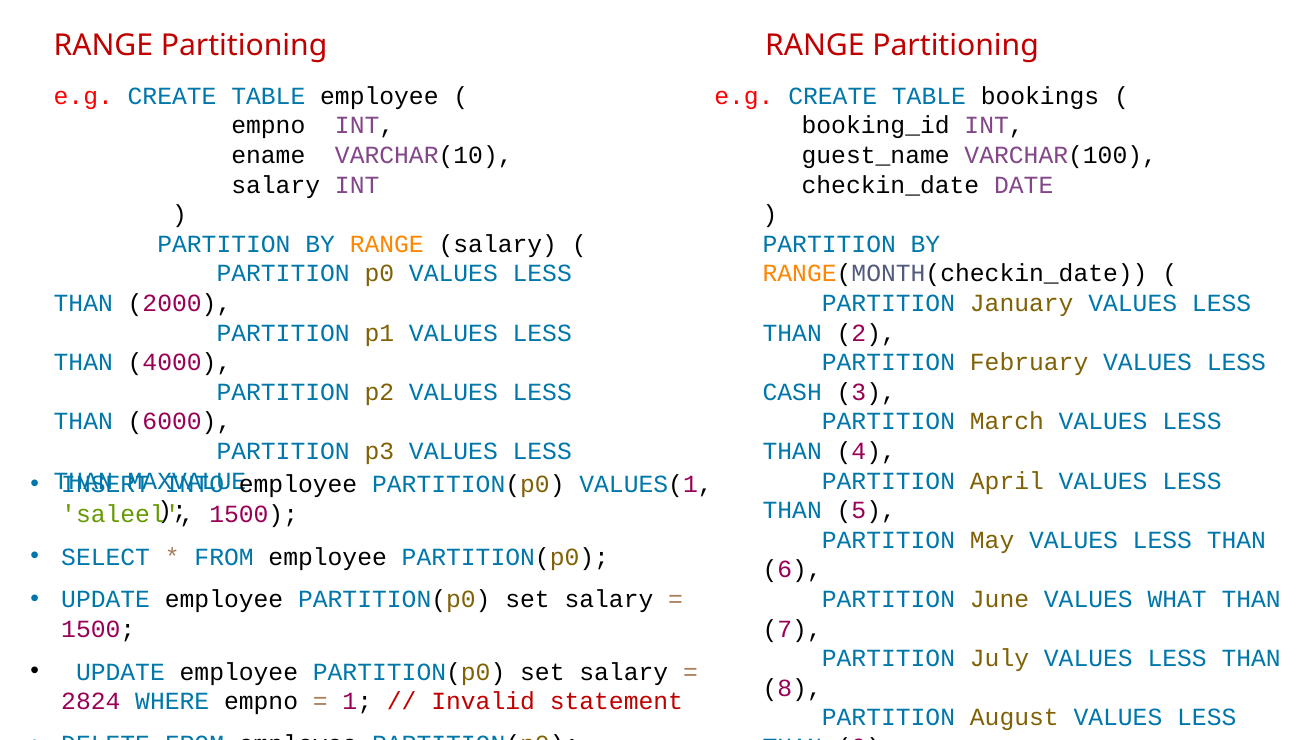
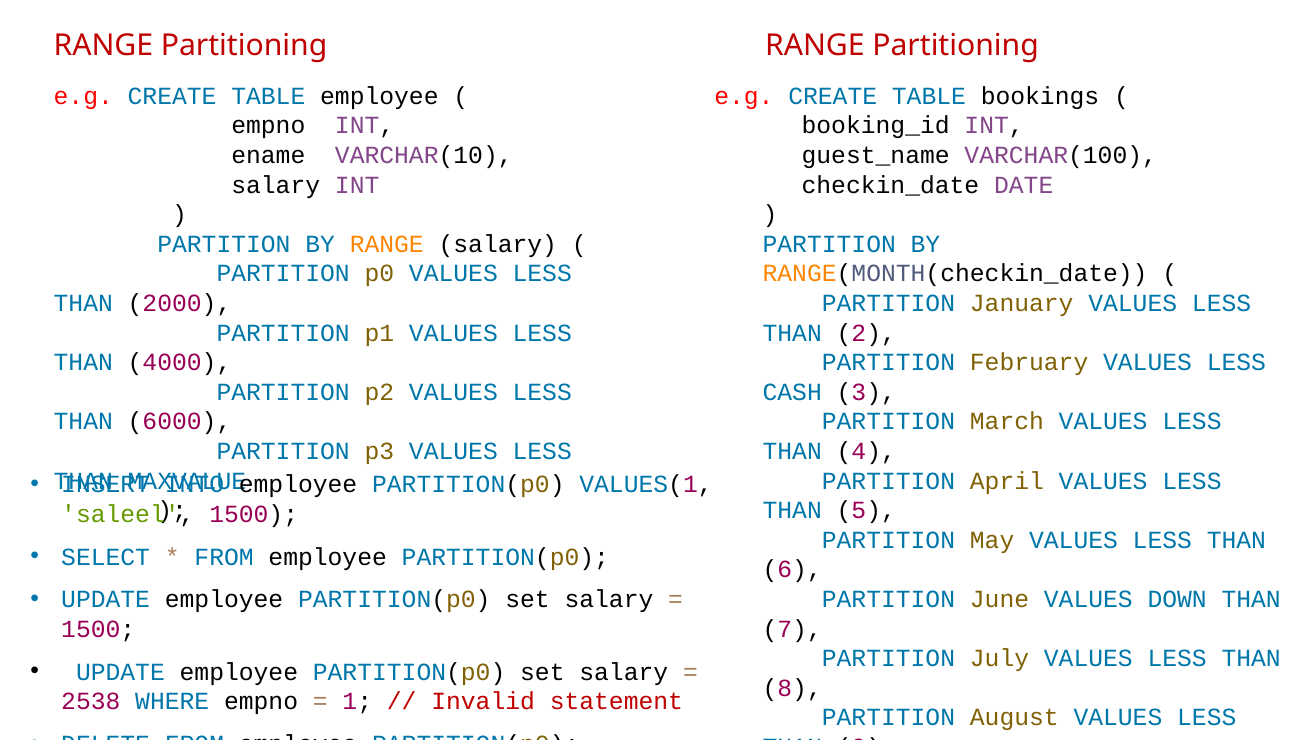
WHAT: WHAT -> DOWN
2824: 2824 -> 2538
